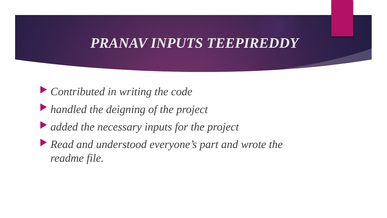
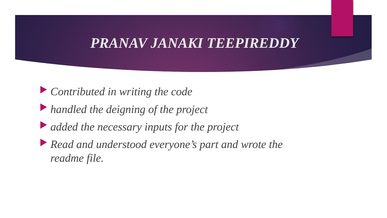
PRANAV INPUTS: INPUTS -> JANAKI
